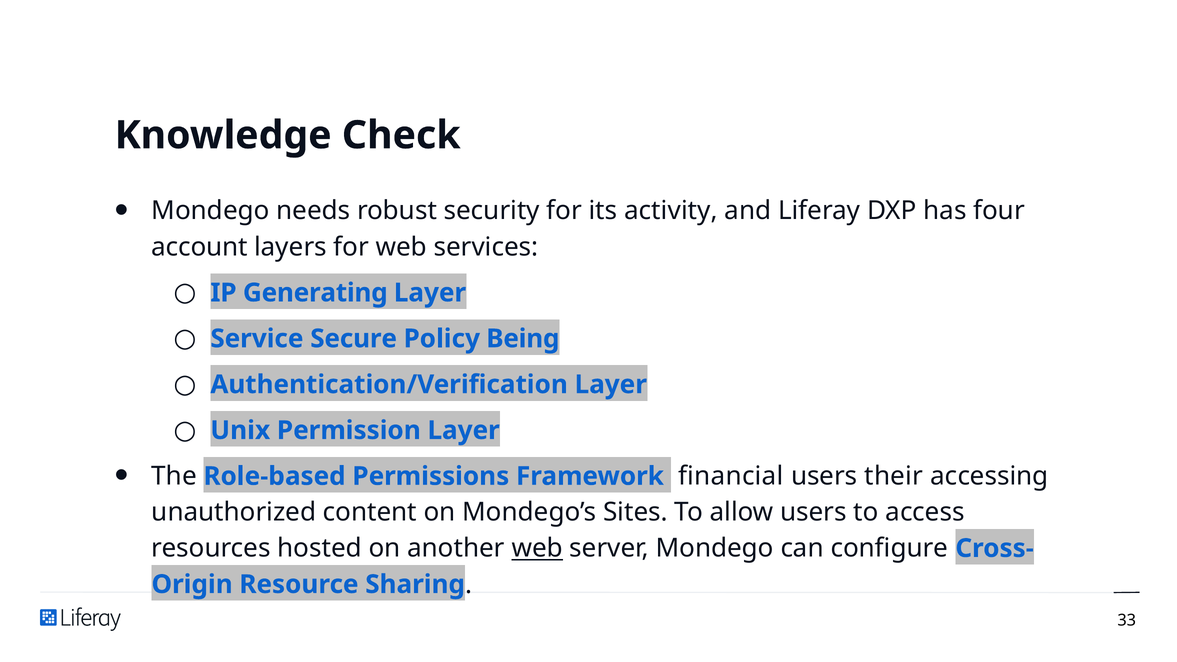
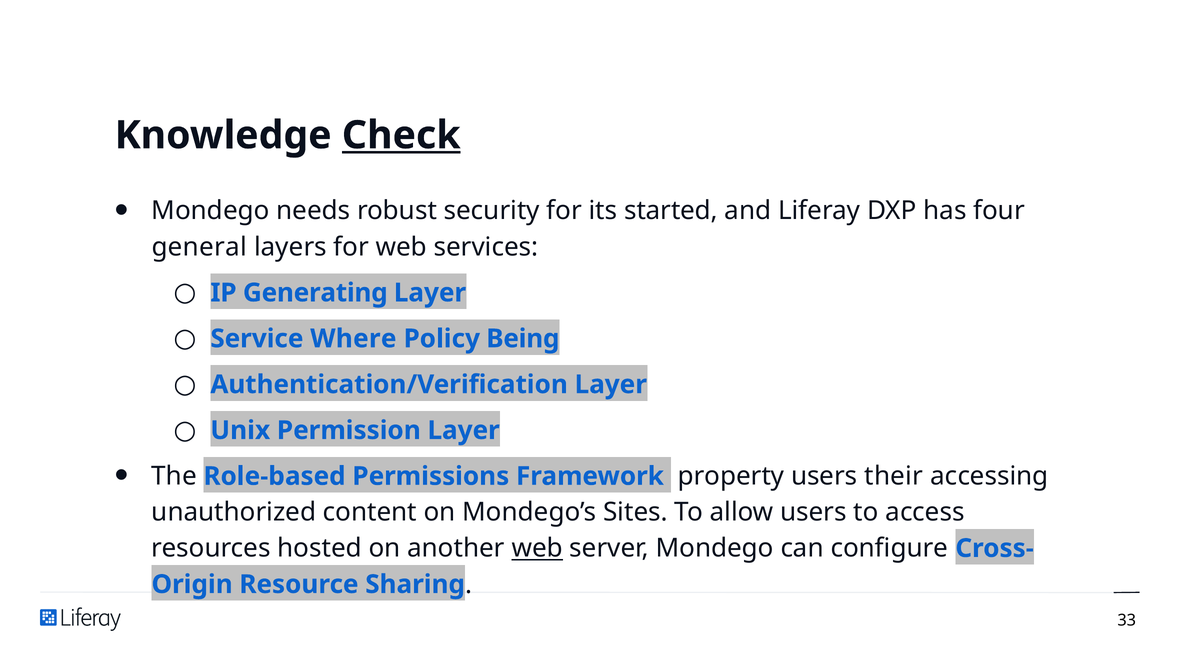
Check underline: none -> present
activity: activity -> started
account: account -> general
Secure: Secure -> Where
financial: financial -> property
